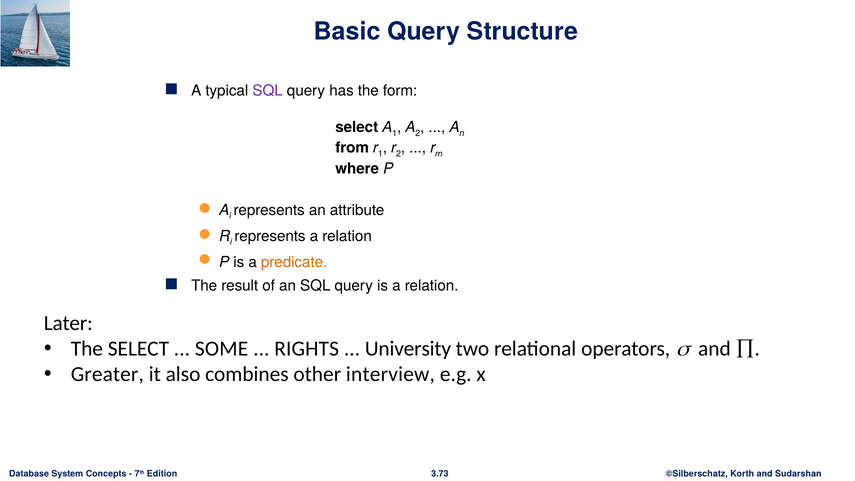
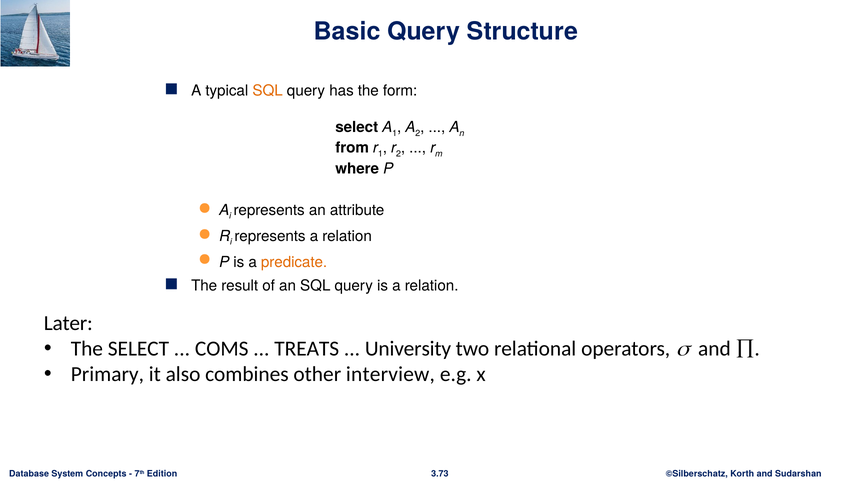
SQL at (268, 91) colour: purple -> orange
SOME: SOME -> COMS
RIGHTS: RIGHTS -> TREATS
Greater: Greater -> Primary
